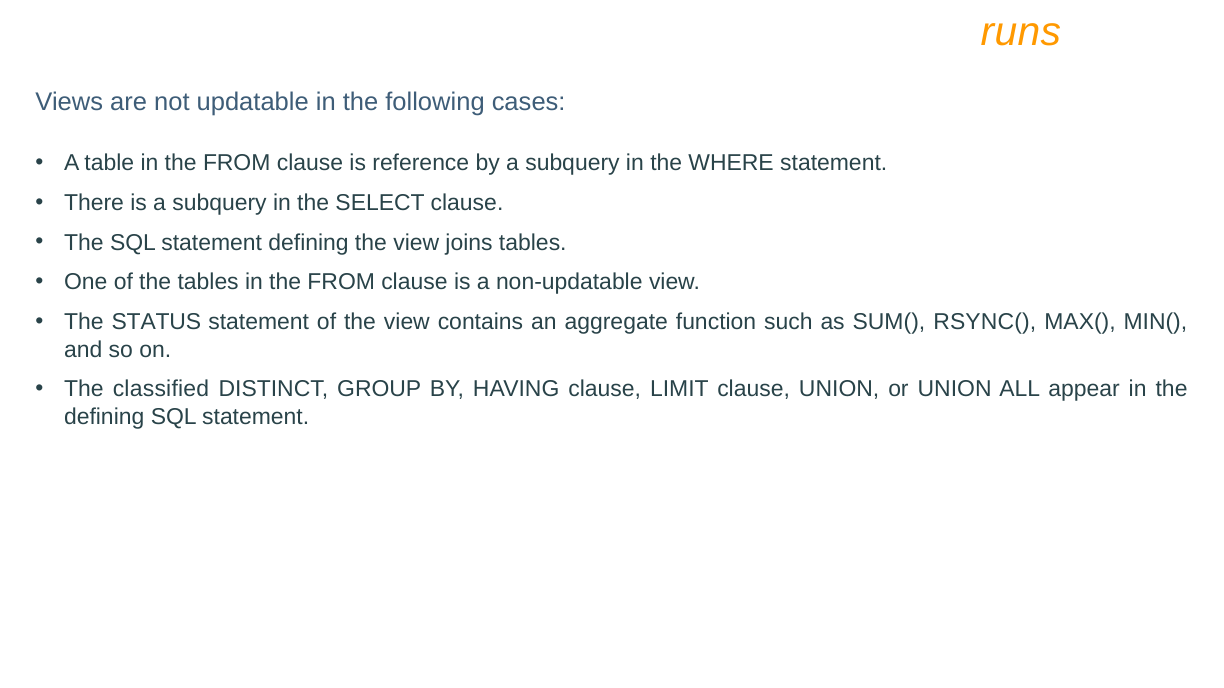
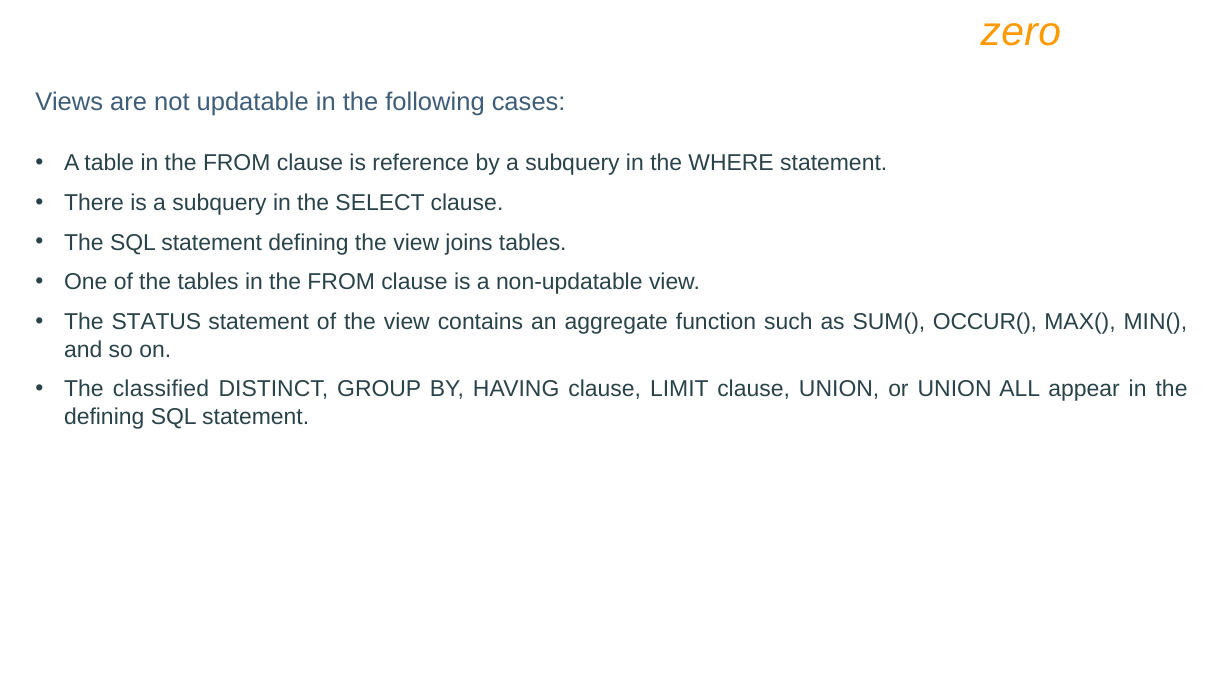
runs: runs -> zero
RSYNC(: RSYNC( -> OCCUR(
